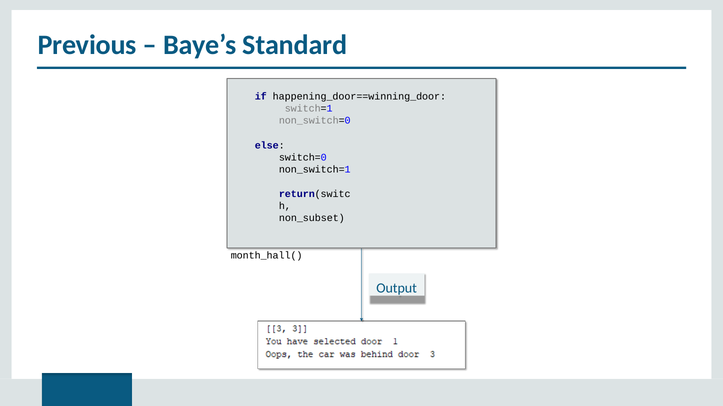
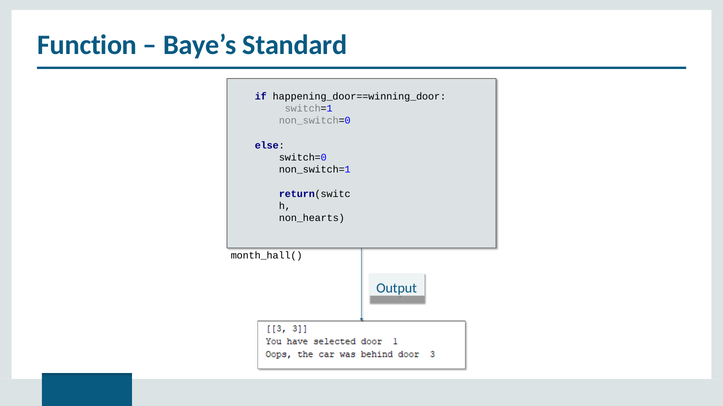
Previous: Previous -> Function
non_subset: non_subset -> non_hearts
